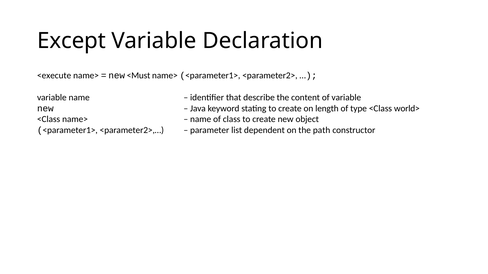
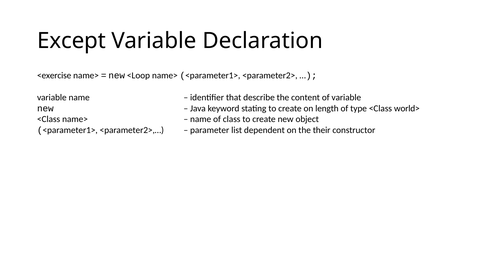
<execute: <execute -> <exercise
<Must: <Must -> <Loop
path: path -> their
